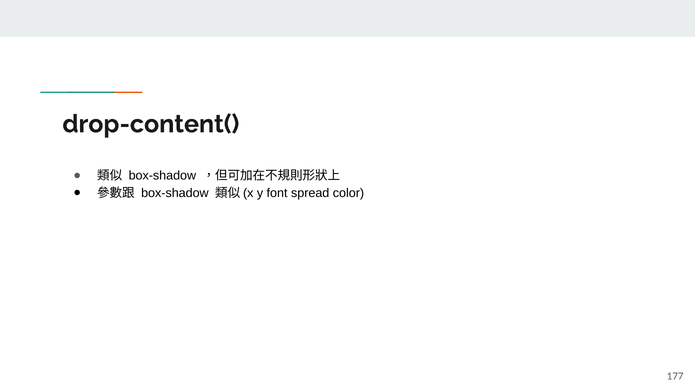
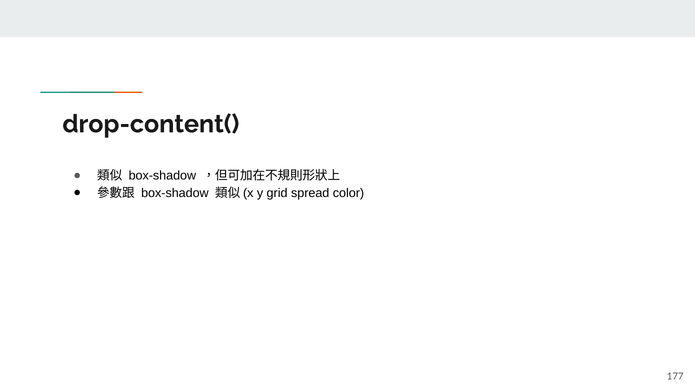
font: font -> grid
